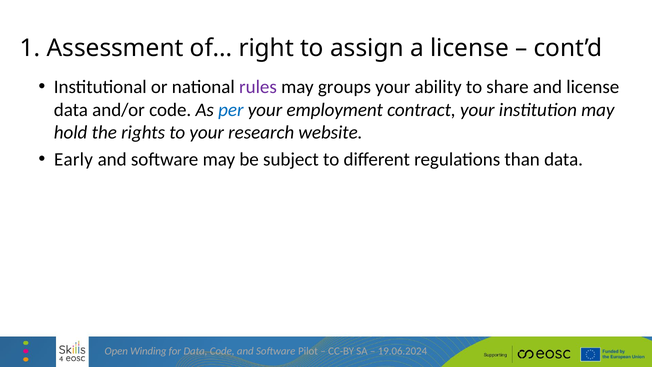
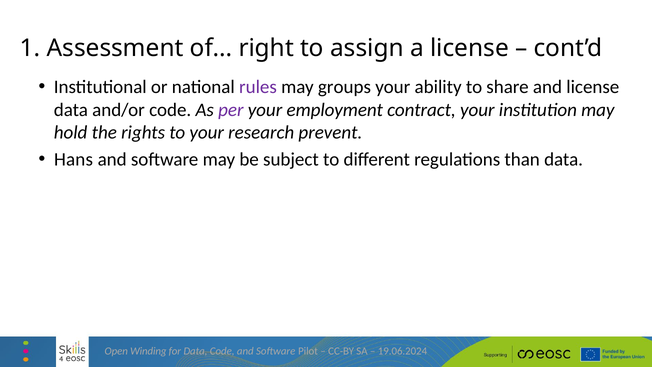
per colour: blue -> purple
website: website -> prevent
Early: Early -> Hans
